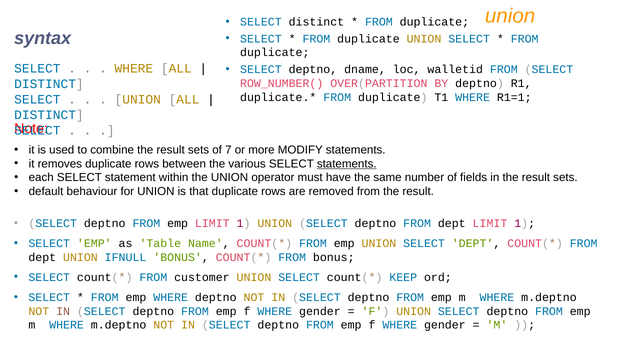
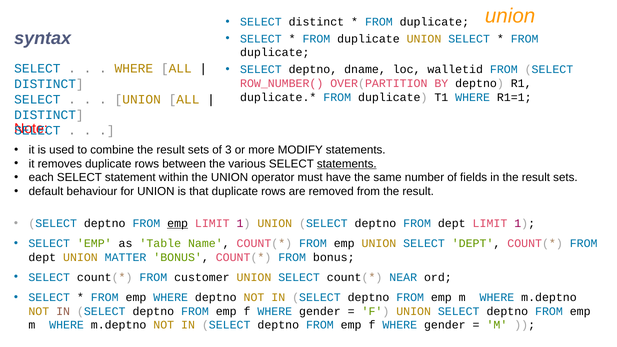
7: 7 -> 3
emp at (178, 223) underline: none -> present
IFNULL: IFNULL -> MATTER
KEEP: KEEP -> NEAR
